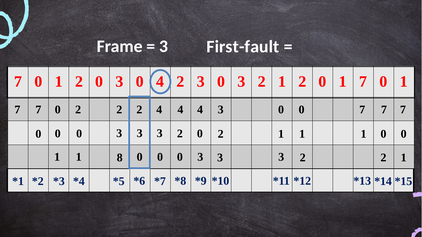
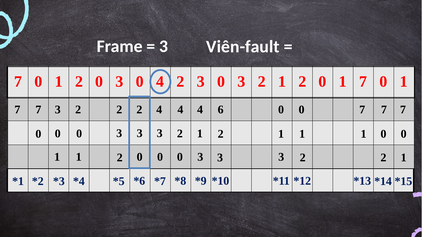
First-fault: First-fault -> Viên-fault
0 at (58, 110): 0 -> 3
4 3: 3 -> 6
0 at (200, 134): 0 -> 1
8 at (120, 158): 8 -> 2
